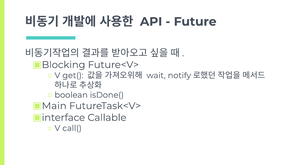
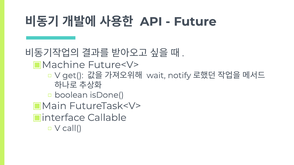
Blocking: Blocking -> Machine
